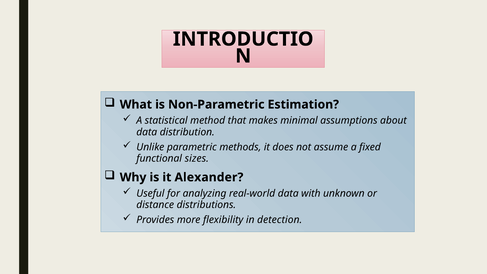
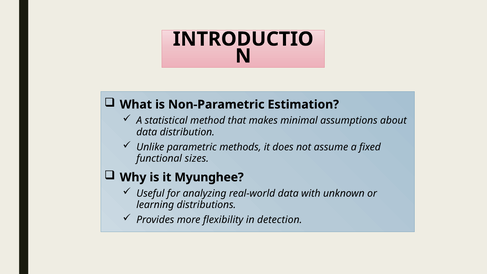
Alexander: Alexander -> Myunghee
distance: distance -> learning
